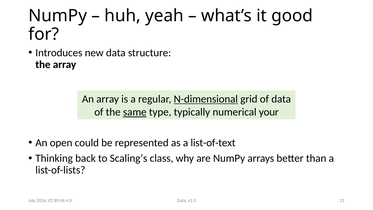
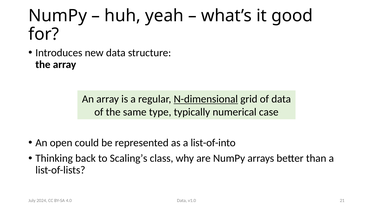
same underline: present -> none
your: your -> case
list-of-text: list-of-text -> list-of-into
